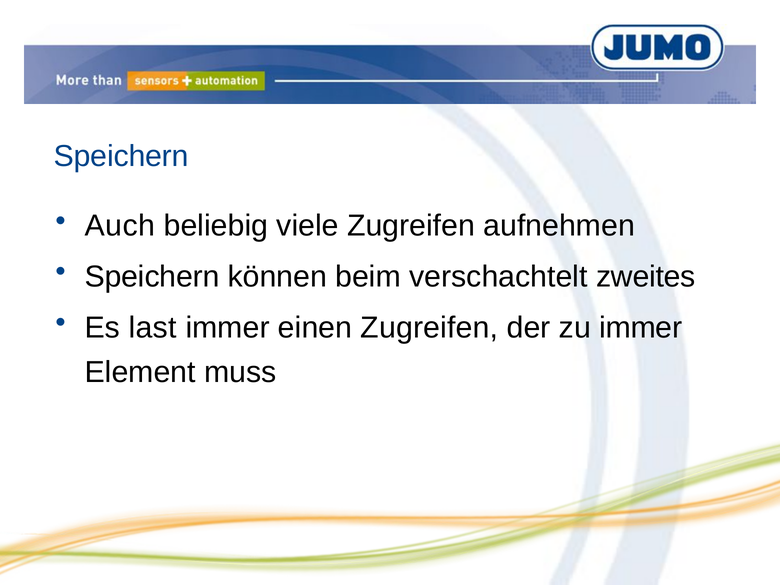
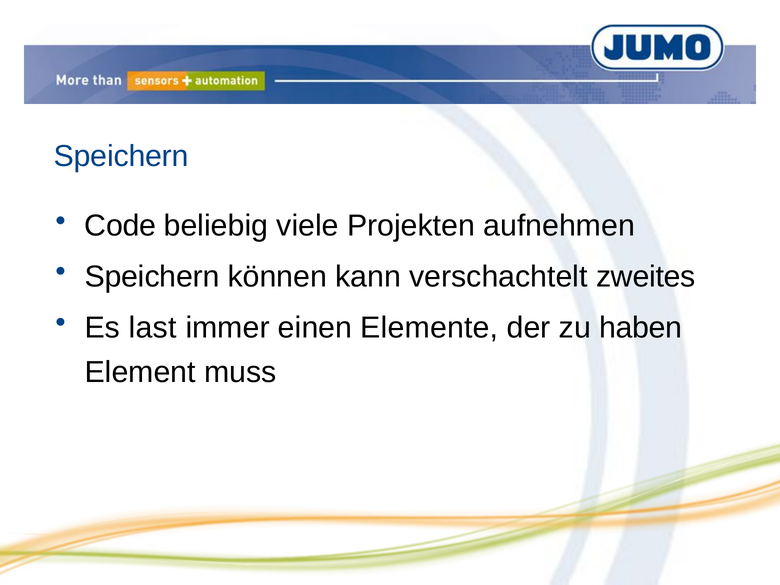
Auch: Auch -> Code
viele Zugreifen: Zugreifen -> Projekten
beim: beim -> kann
einen Zugreifen: Zugreifen -> Elemente
zu immer: immer -> haben
